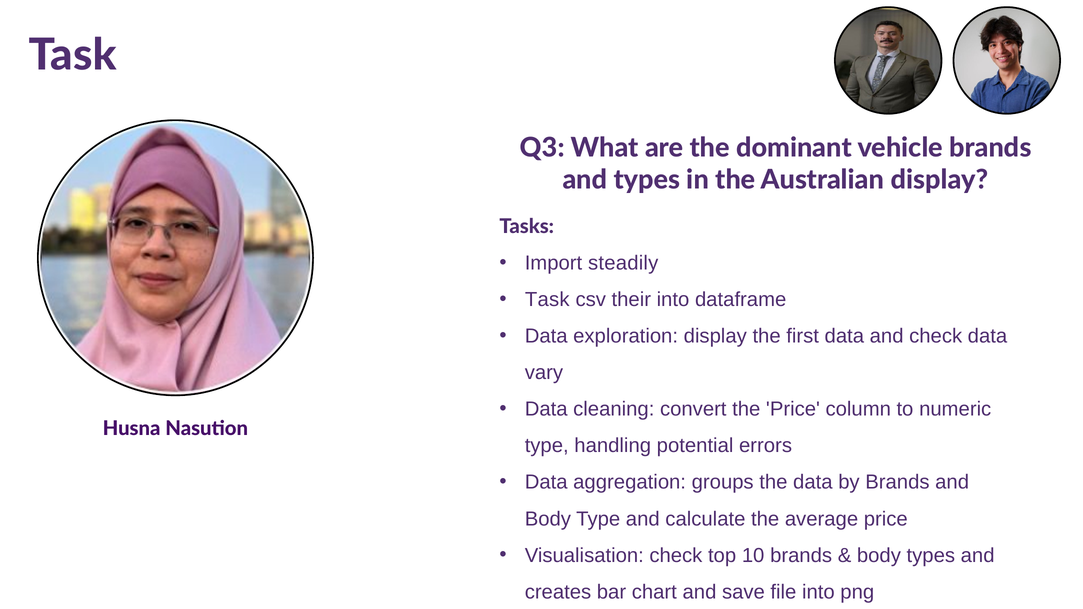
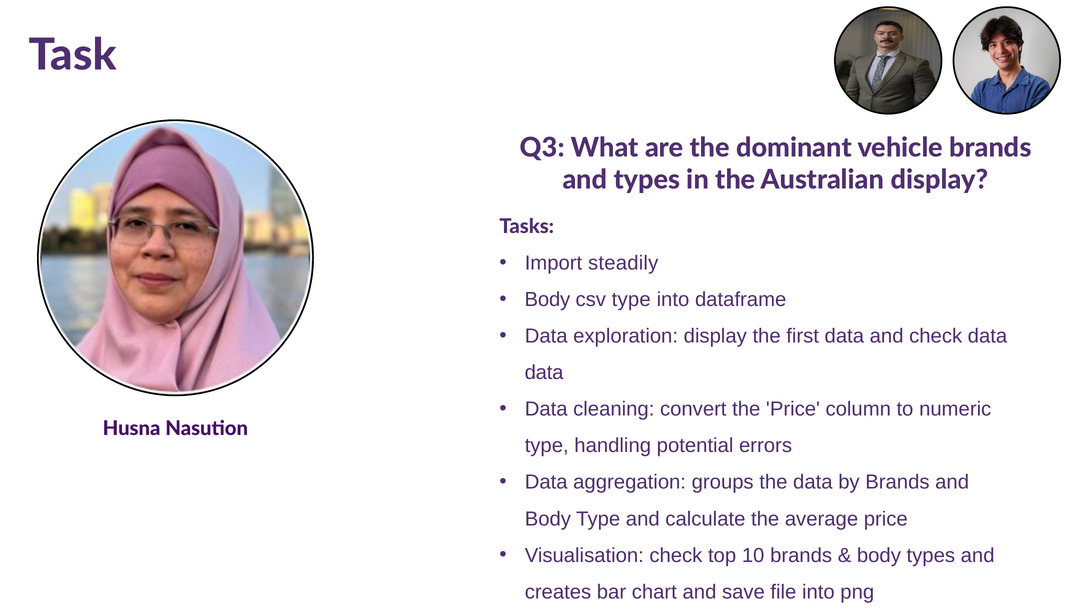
Task at (547, 300): Task -> Body
csv their: their -> type
vary at (544, 373): vary -> data
